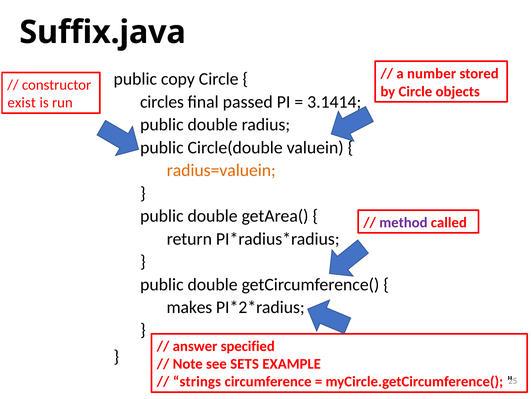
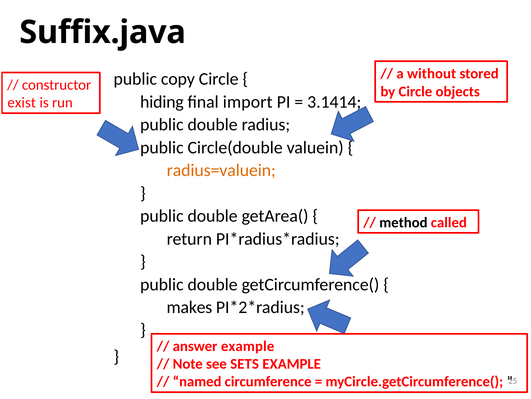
number: number -> without
circles: circles -> hiding
passed: passed -> import
method colour: purple -> black
answer specified: specified -> example
strings: strings -> named
